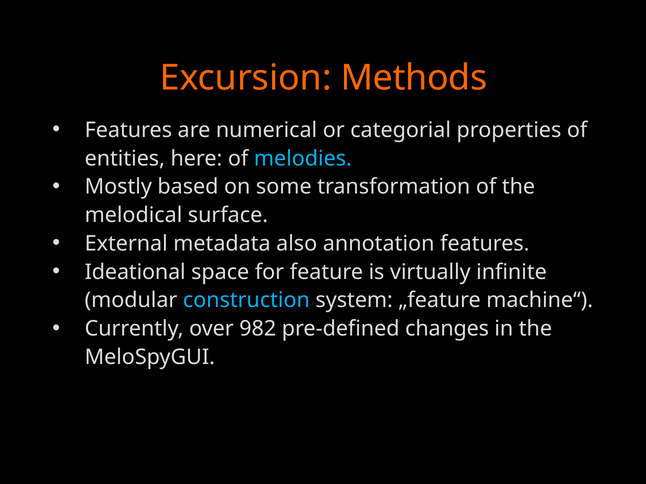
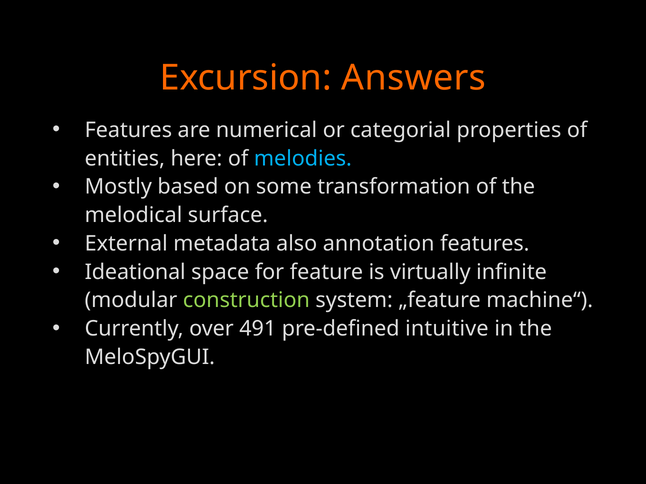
Methods: Methods -> Answers
construction colour: light blue -> light green
982: 982 -> 491
changes: changes -> intuitive
